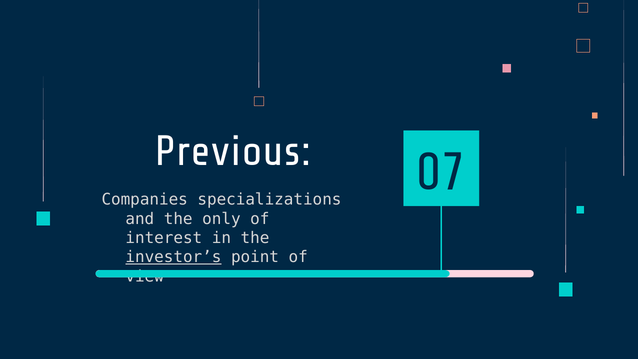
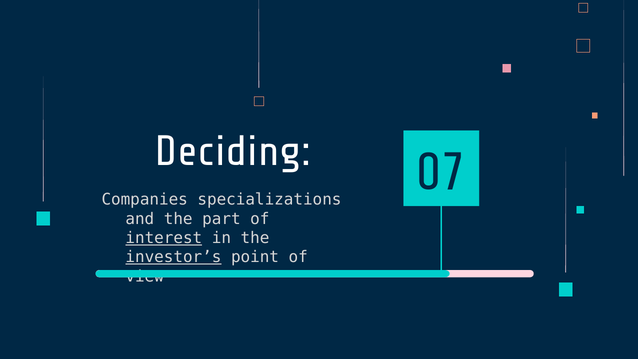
Previous: Previous -> Deciding
only: only -> part
interest underline: none -> present
